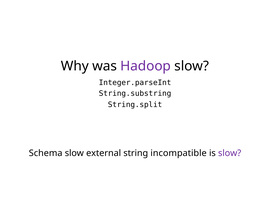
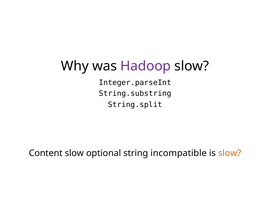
Schema: Schema -> Content
external: external -> optional
slow at (230, 153) colour: purple -> orange
